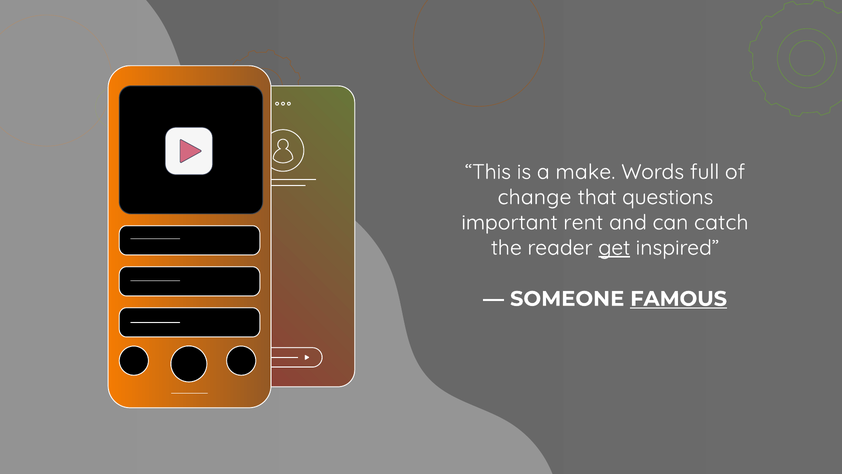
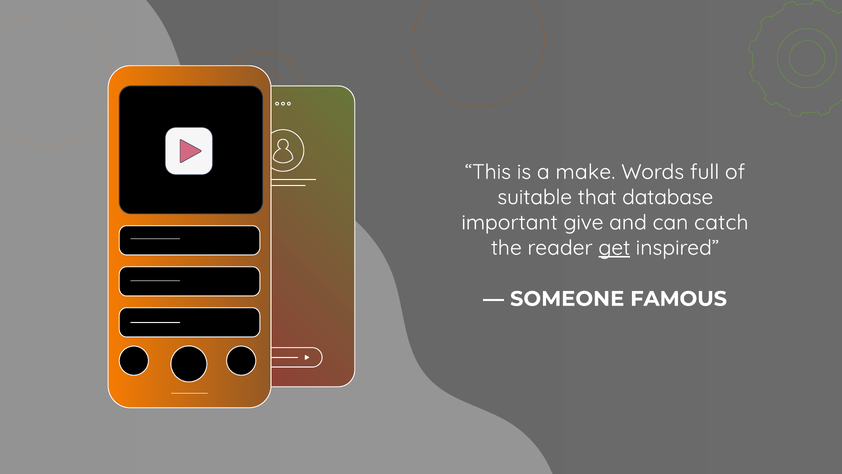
change: change -> suitable
questions: questions -> database
rent: rent -> give
FAMOUS underline: present -> none
